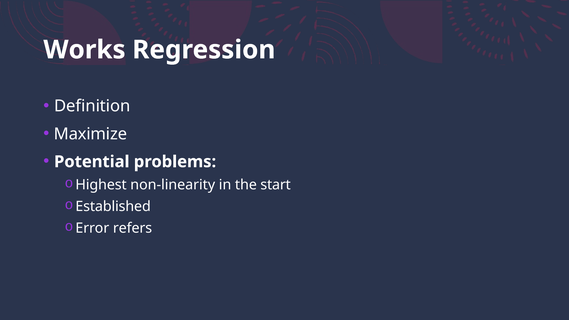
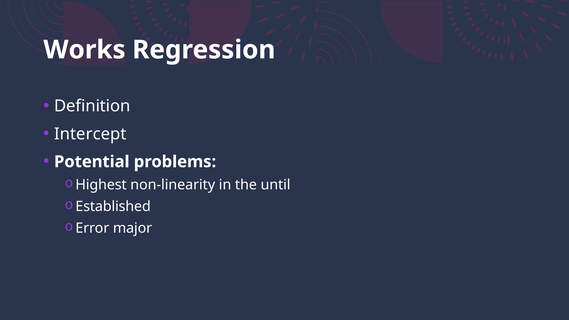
Maximize: Maximize -> Intercept
start: start -> until
refers: refers -> major
